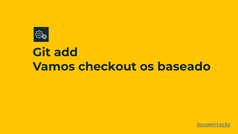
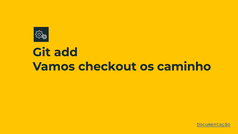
baseado: baseado -> caminho
